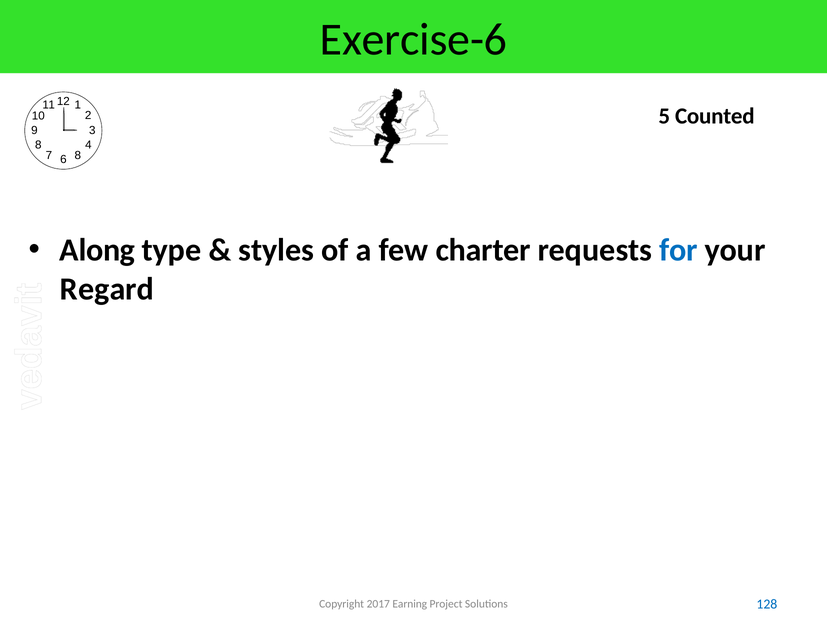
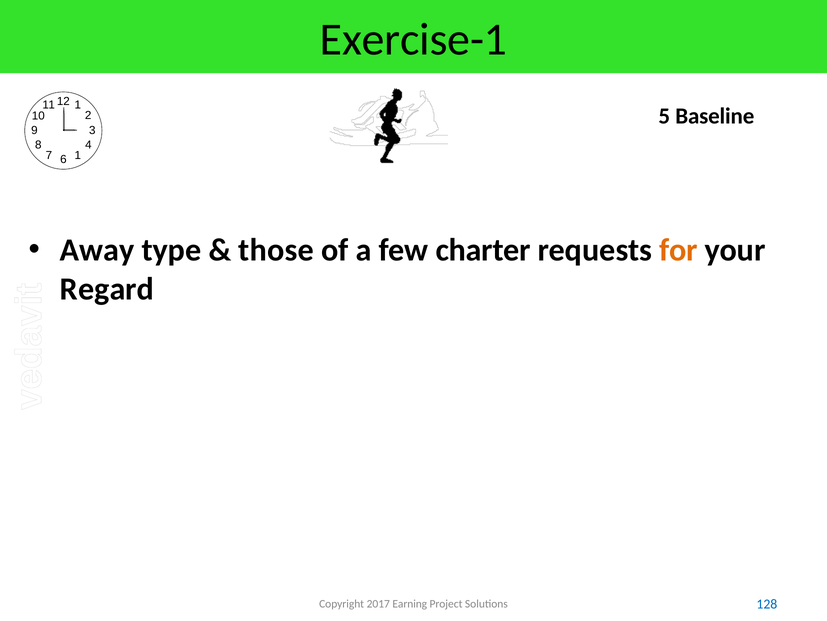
Exercise-6: Exercise-6 -> Exercise-1
Counted: Counted -> Baseline
8 at (78, 155): 8 -> 1
Along: Along -> Away
styles: styles -> those
for colour: blue -> orange
